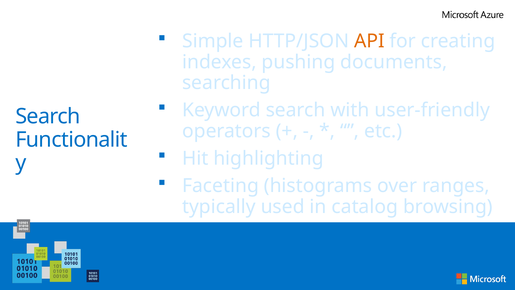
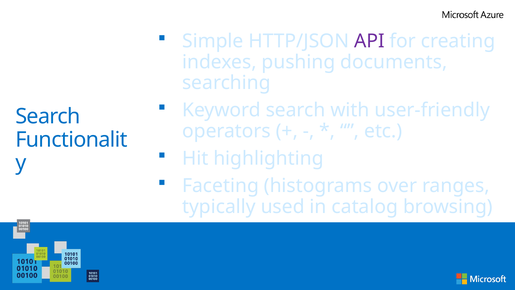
API colour: orange -> purple
